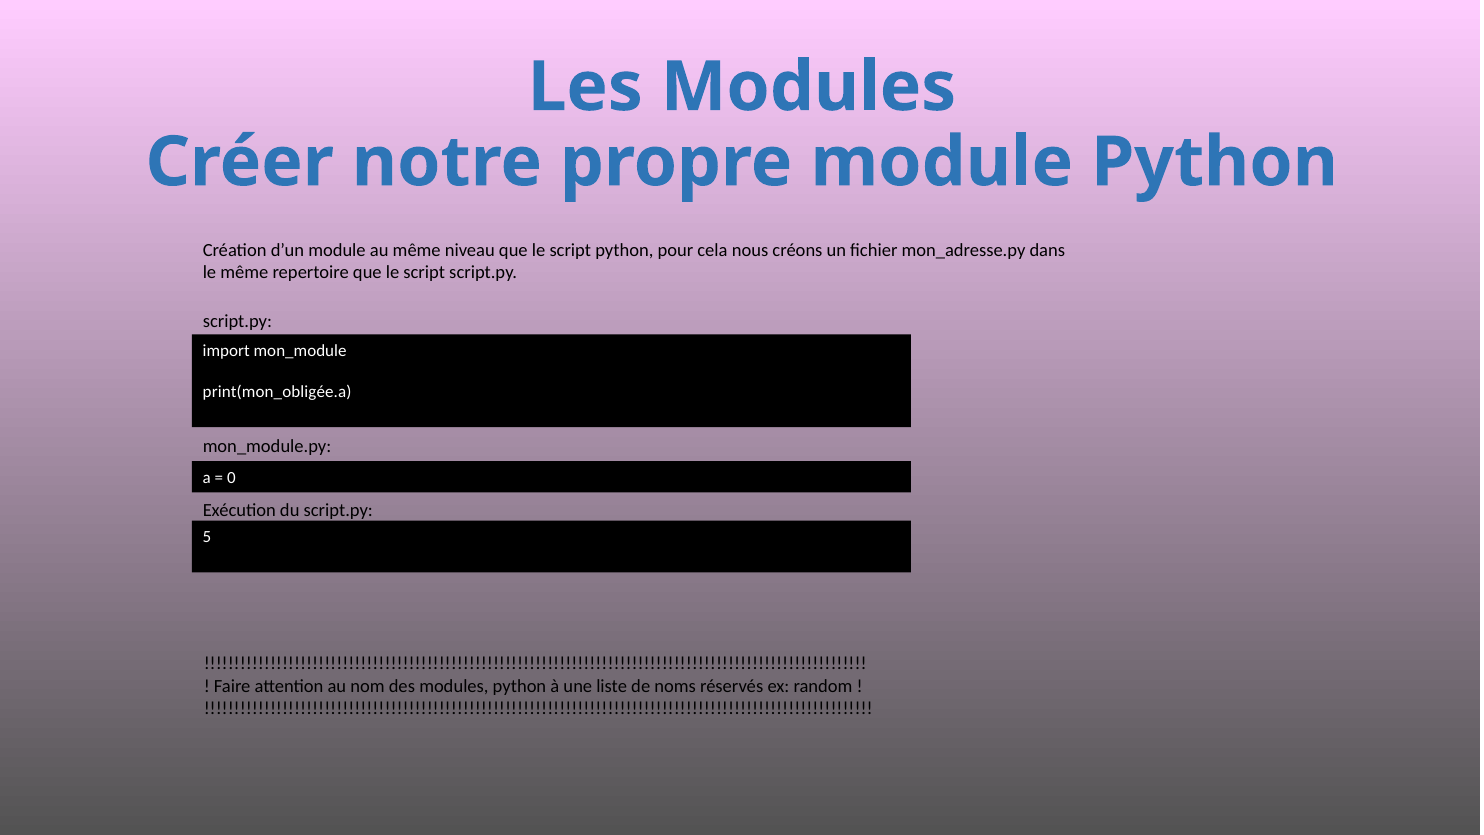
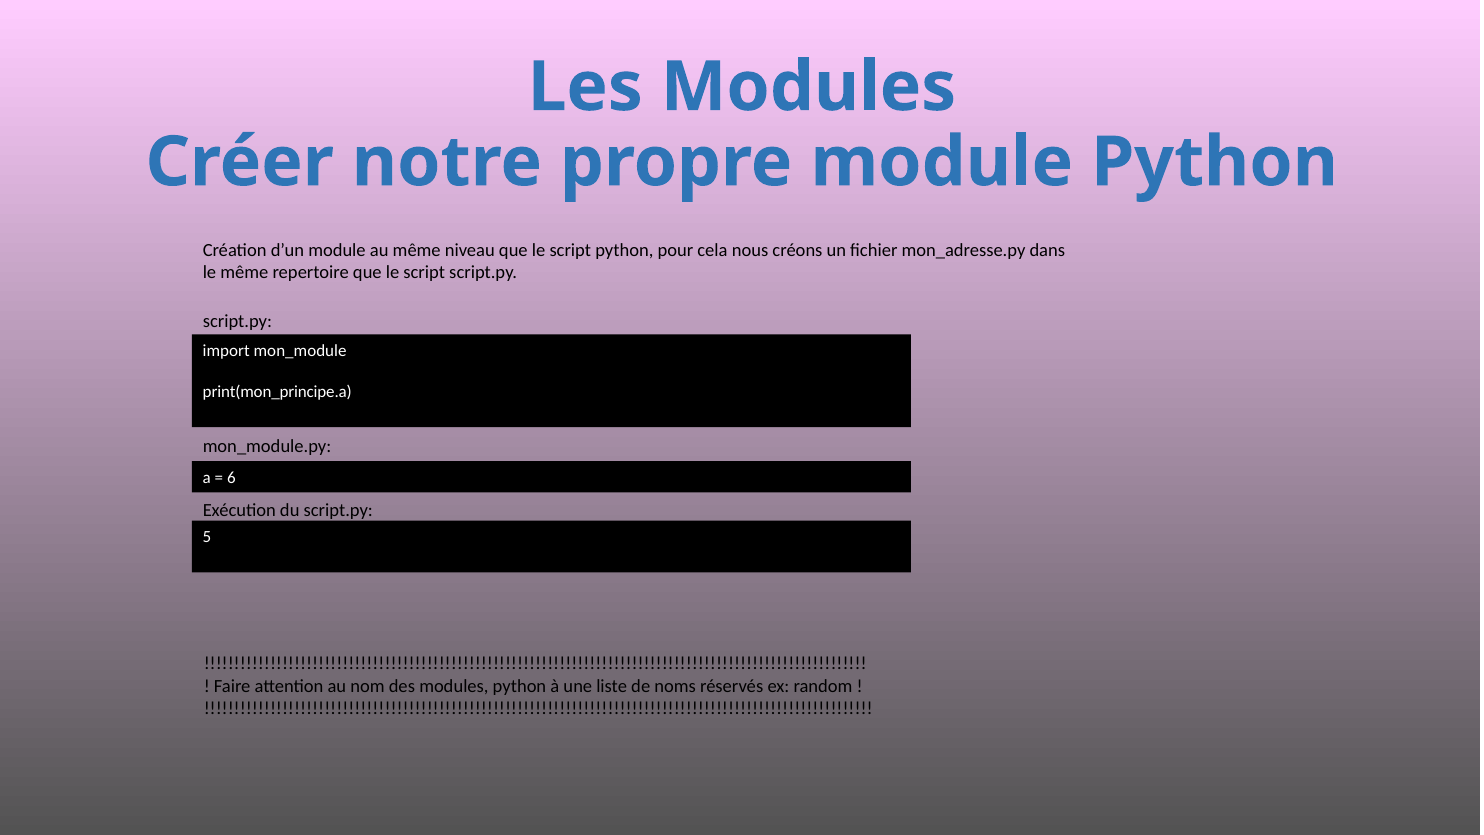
print(mon_obligée.a: print(mon_obligée.a -> print(mon_principe.a
0: 0 -> 6
